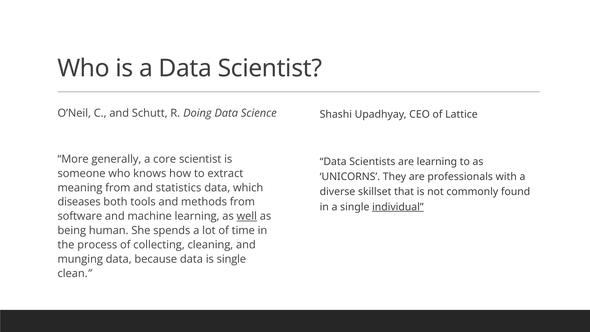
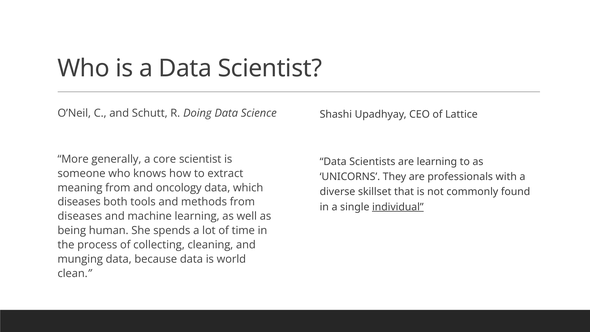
statistics: statistics -> oncology
software at (80, 216): software -> diseases
well underline: present -> none
is single: single -> world
